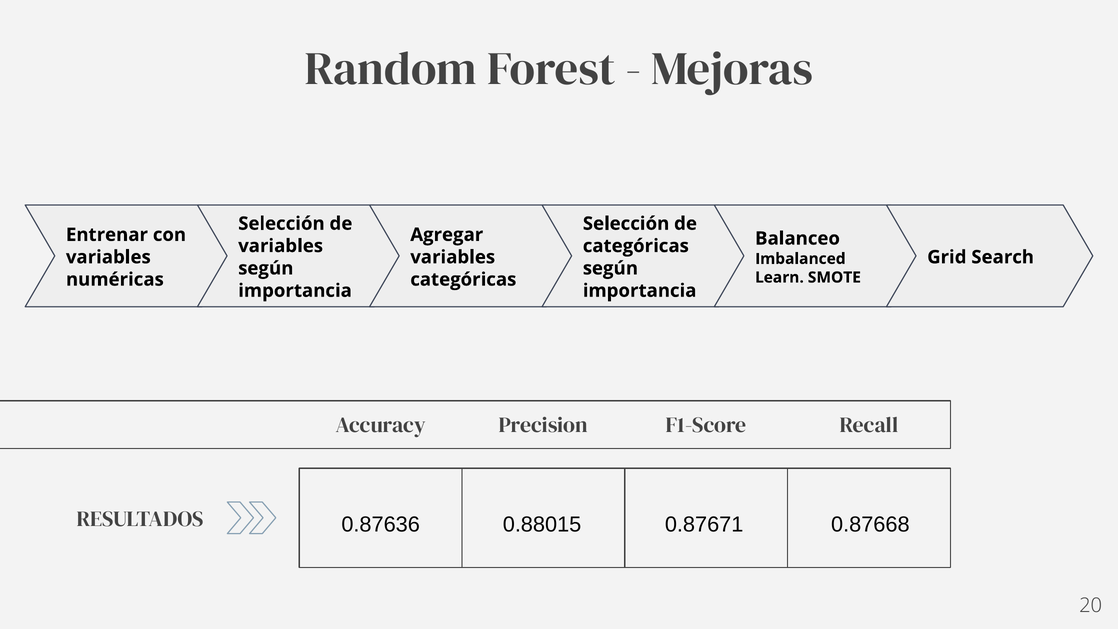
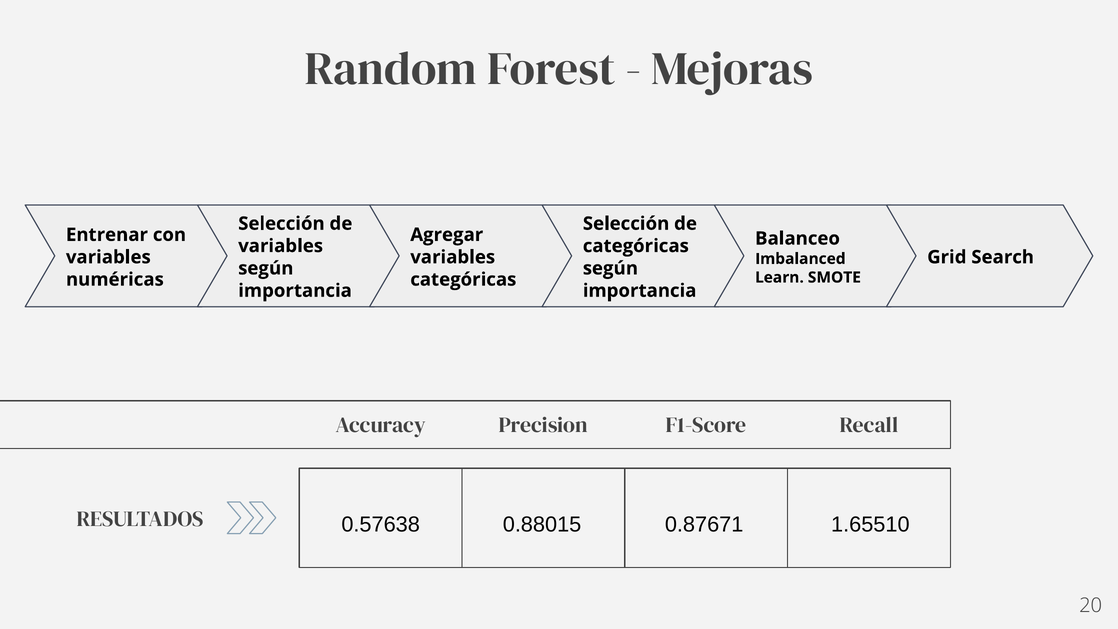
0.87636: 0.87636 -> 0.57638
0.87668: 0.87668 -> 1.65510
